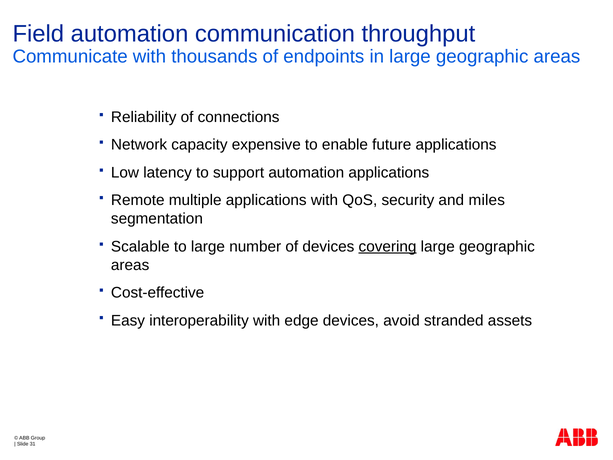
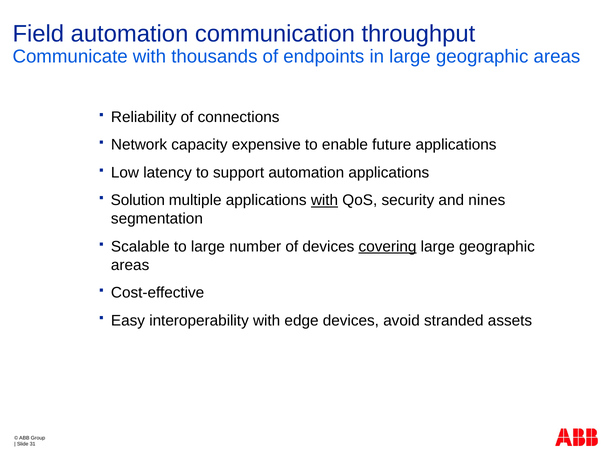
Remote: Remote -> Solution
with at (325, 200) underline: none -> present
miles: miles -> nines
